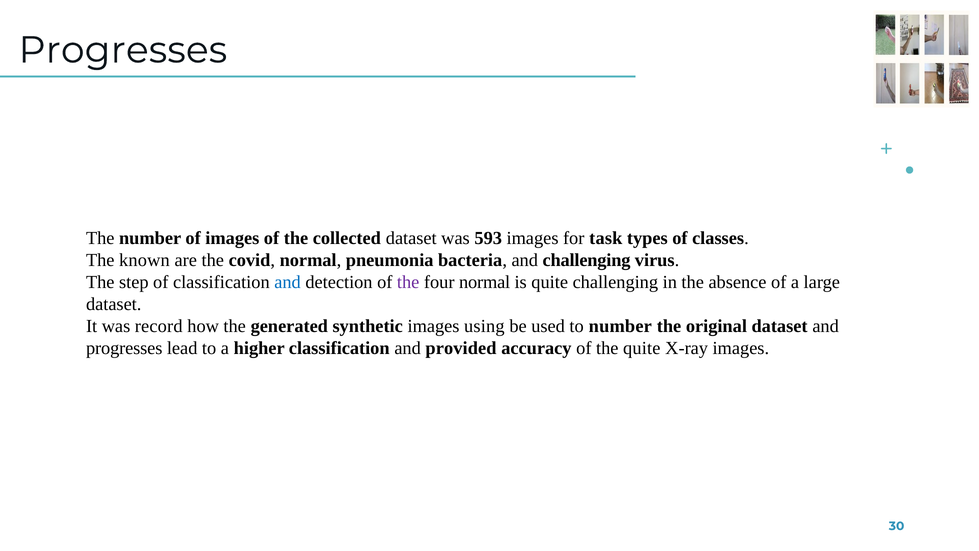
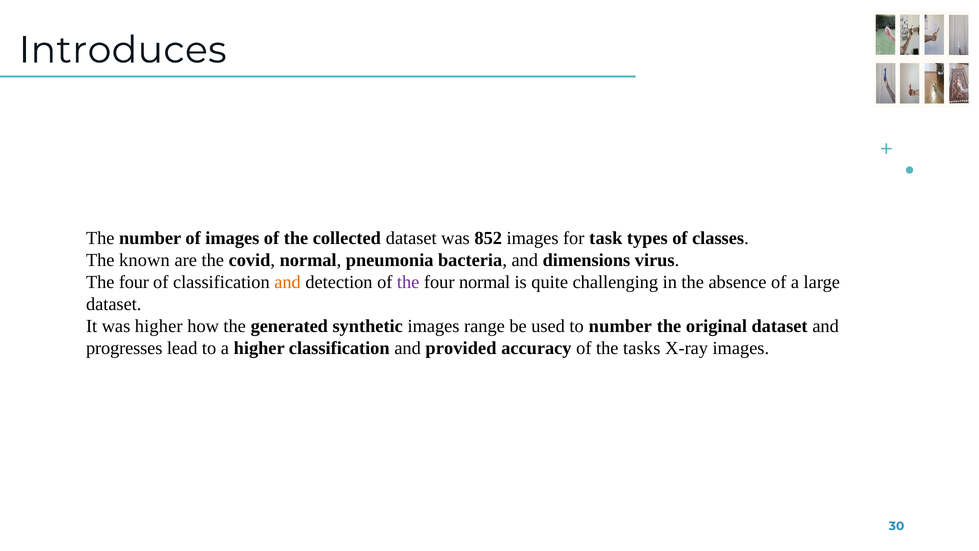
Progresses at (123, 50): Progresses -> Introduces
593: 593 -> 852
and challenging: challenging -> dimensions
step at (134, 282): step -> four
and at (288, 282) colour: blue -> orange
was record: record -> higher
using: using -> range
the quite: quite -> tasks
